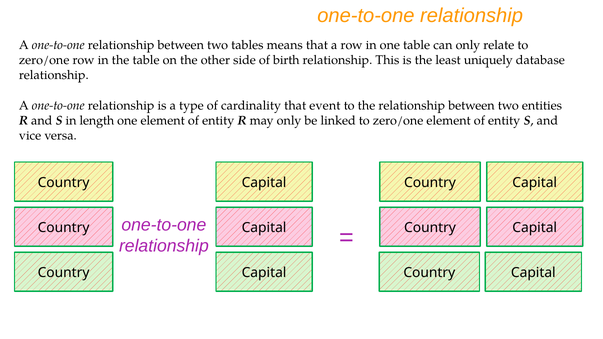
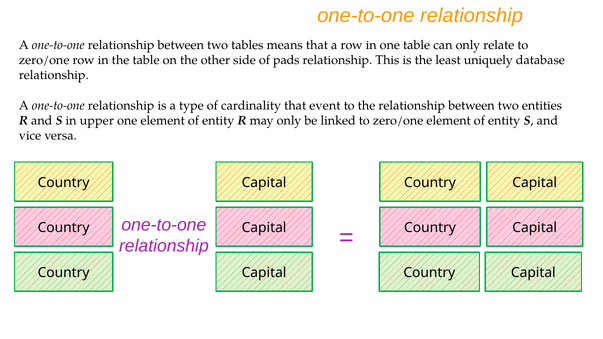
birth: birth -> pads
length: length -> upper
